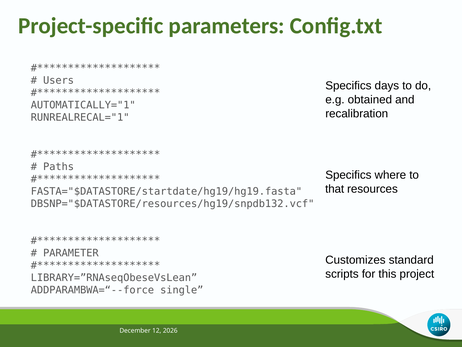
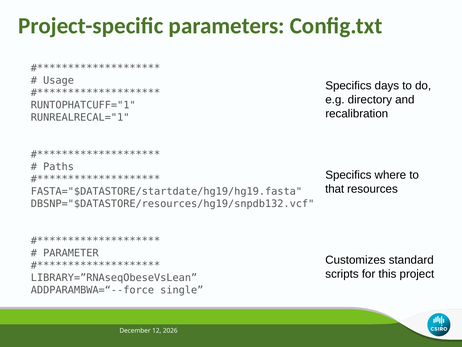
Users: Users -> Usage
obtained: obtained -> directory
AUTOMATICALLY="1: AUTOMATICALLY="1 -> RUNTOPHATCUFF="1
